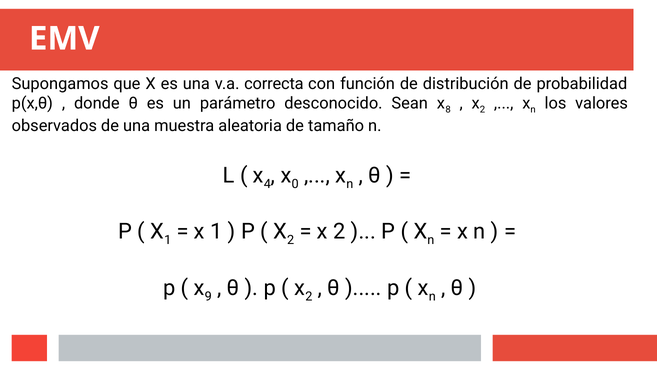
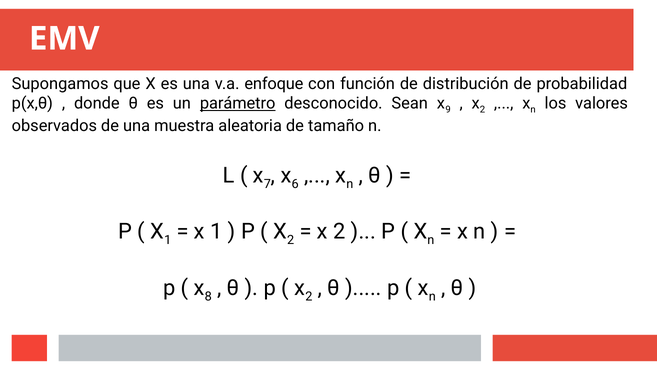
correcta: correcta -> enfoque
parámetro underline: none -> present
8: 8 -> 9
4: 4 -> 7
0: 0 -> 6
9: 9 -> 8
